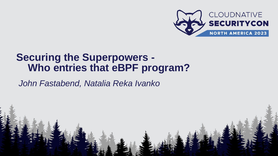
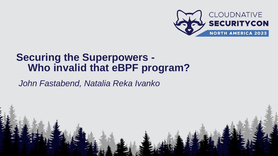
entries: entries -> invalid
